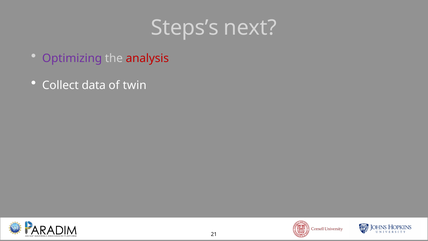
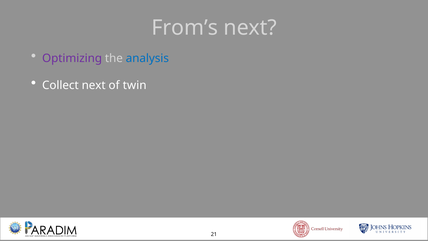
Steps’s: Steps’s -> From’s
analysis colour: red -> blue
Collect data: data -> next
